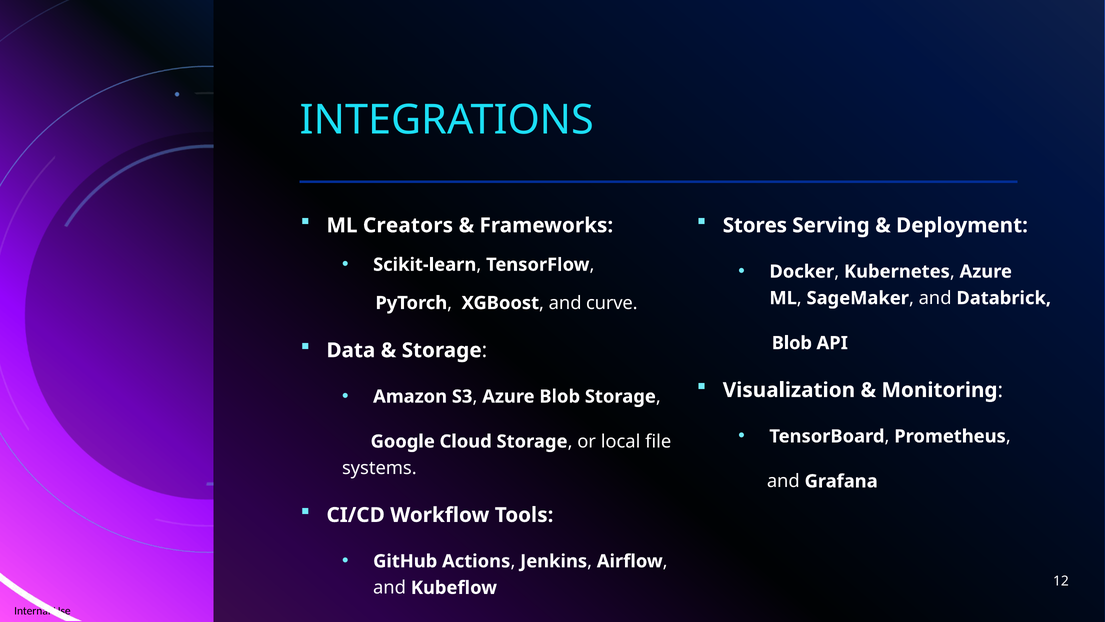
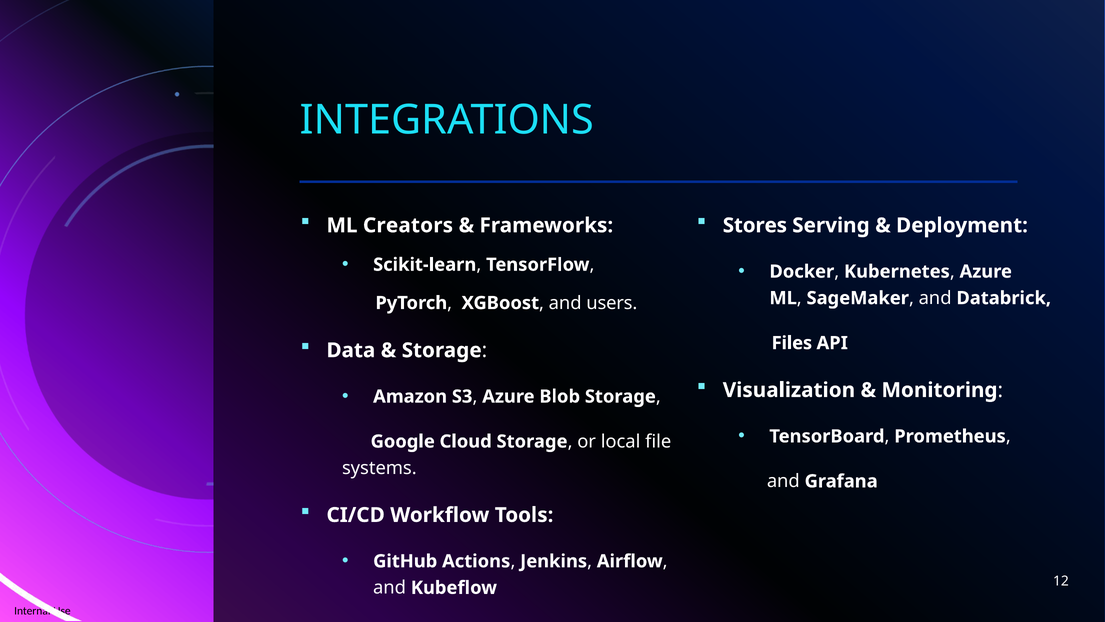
curve: curve -> users
Blob at (792, 343): Blob -> Files
